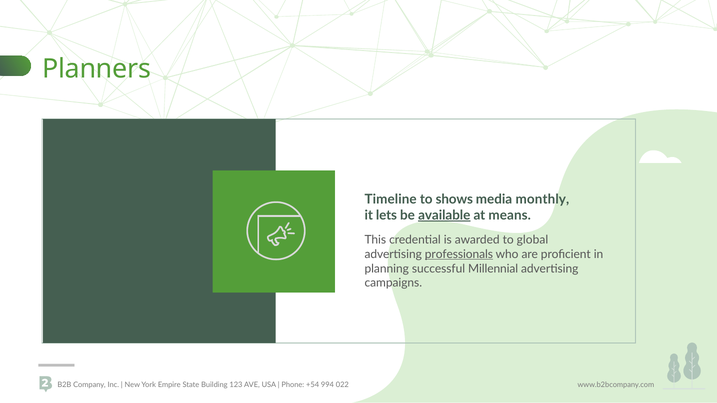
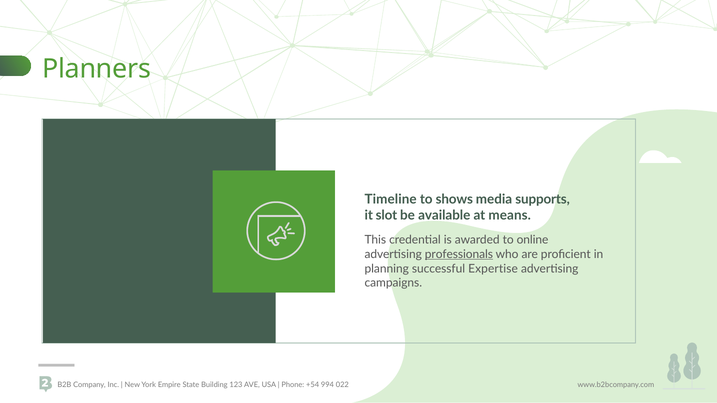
monthly: monthly -> supports
lets: lets -> slot
available underline: present -> none
global: global -> online
Millennial: Millennial -> Expertise
